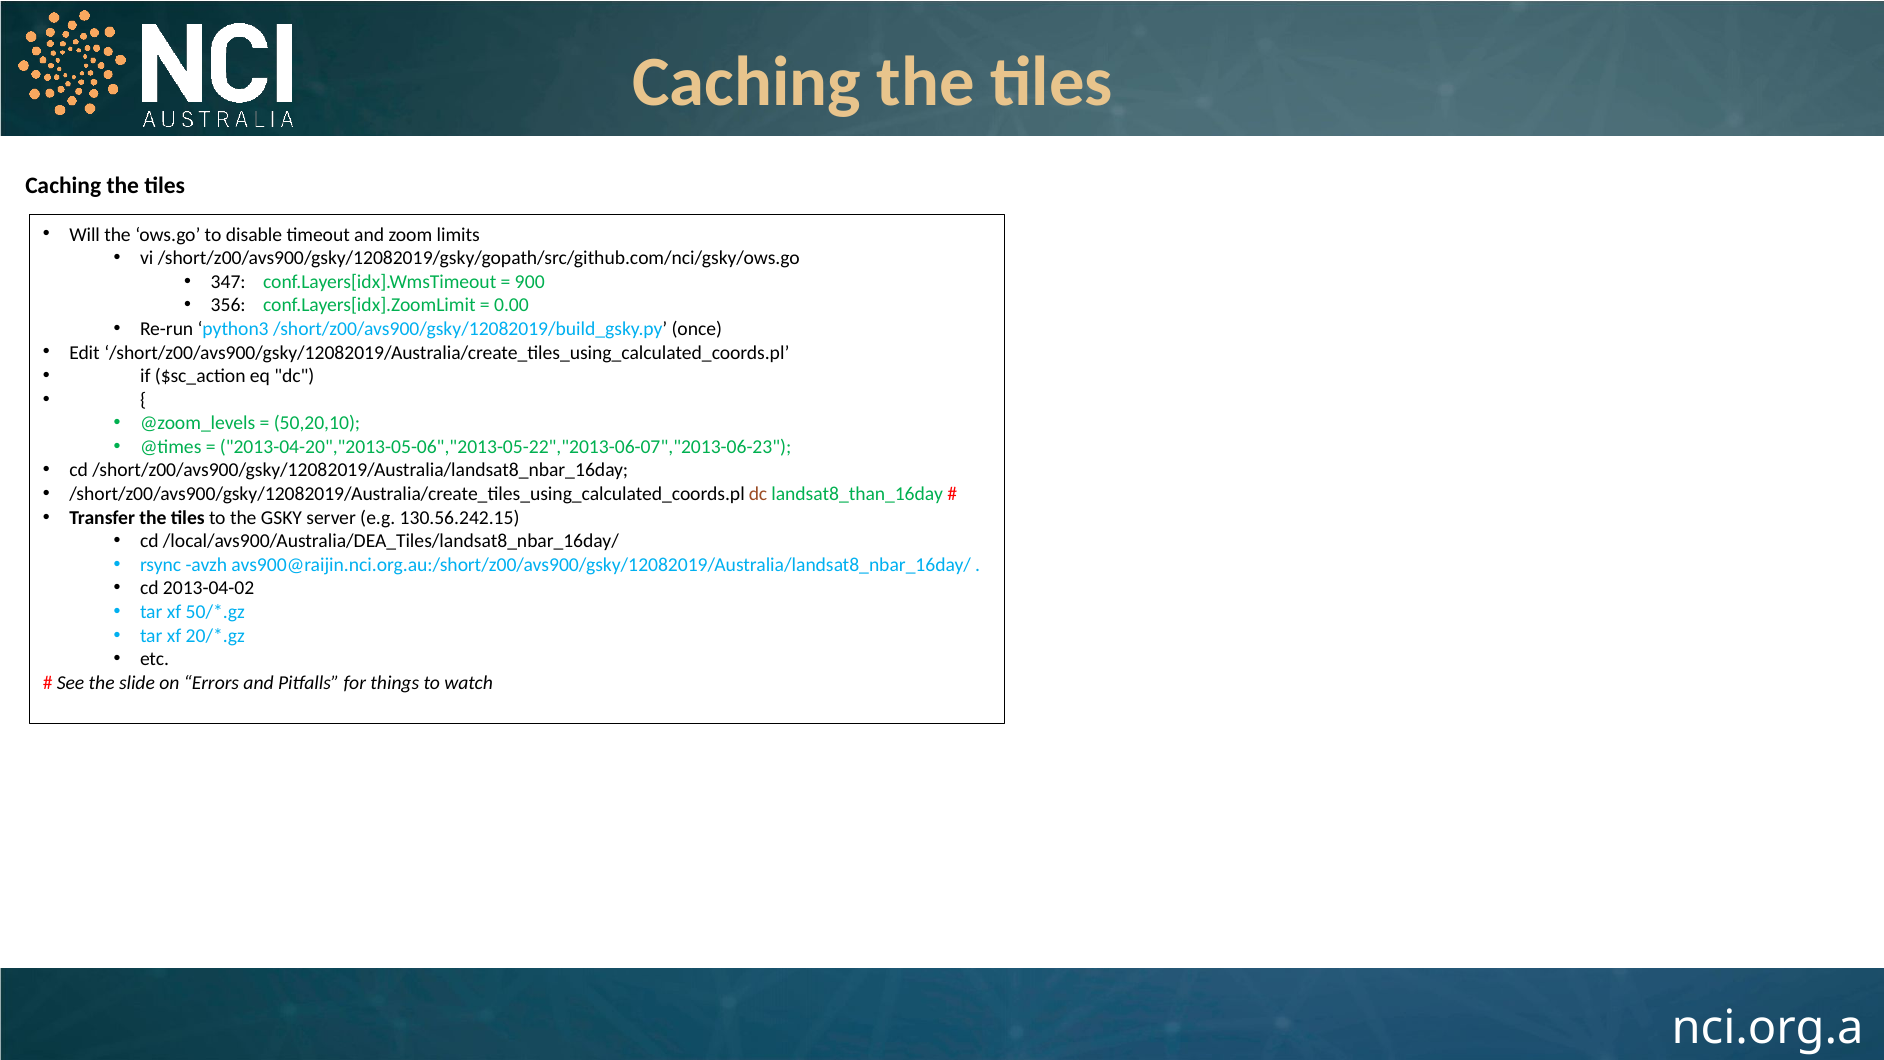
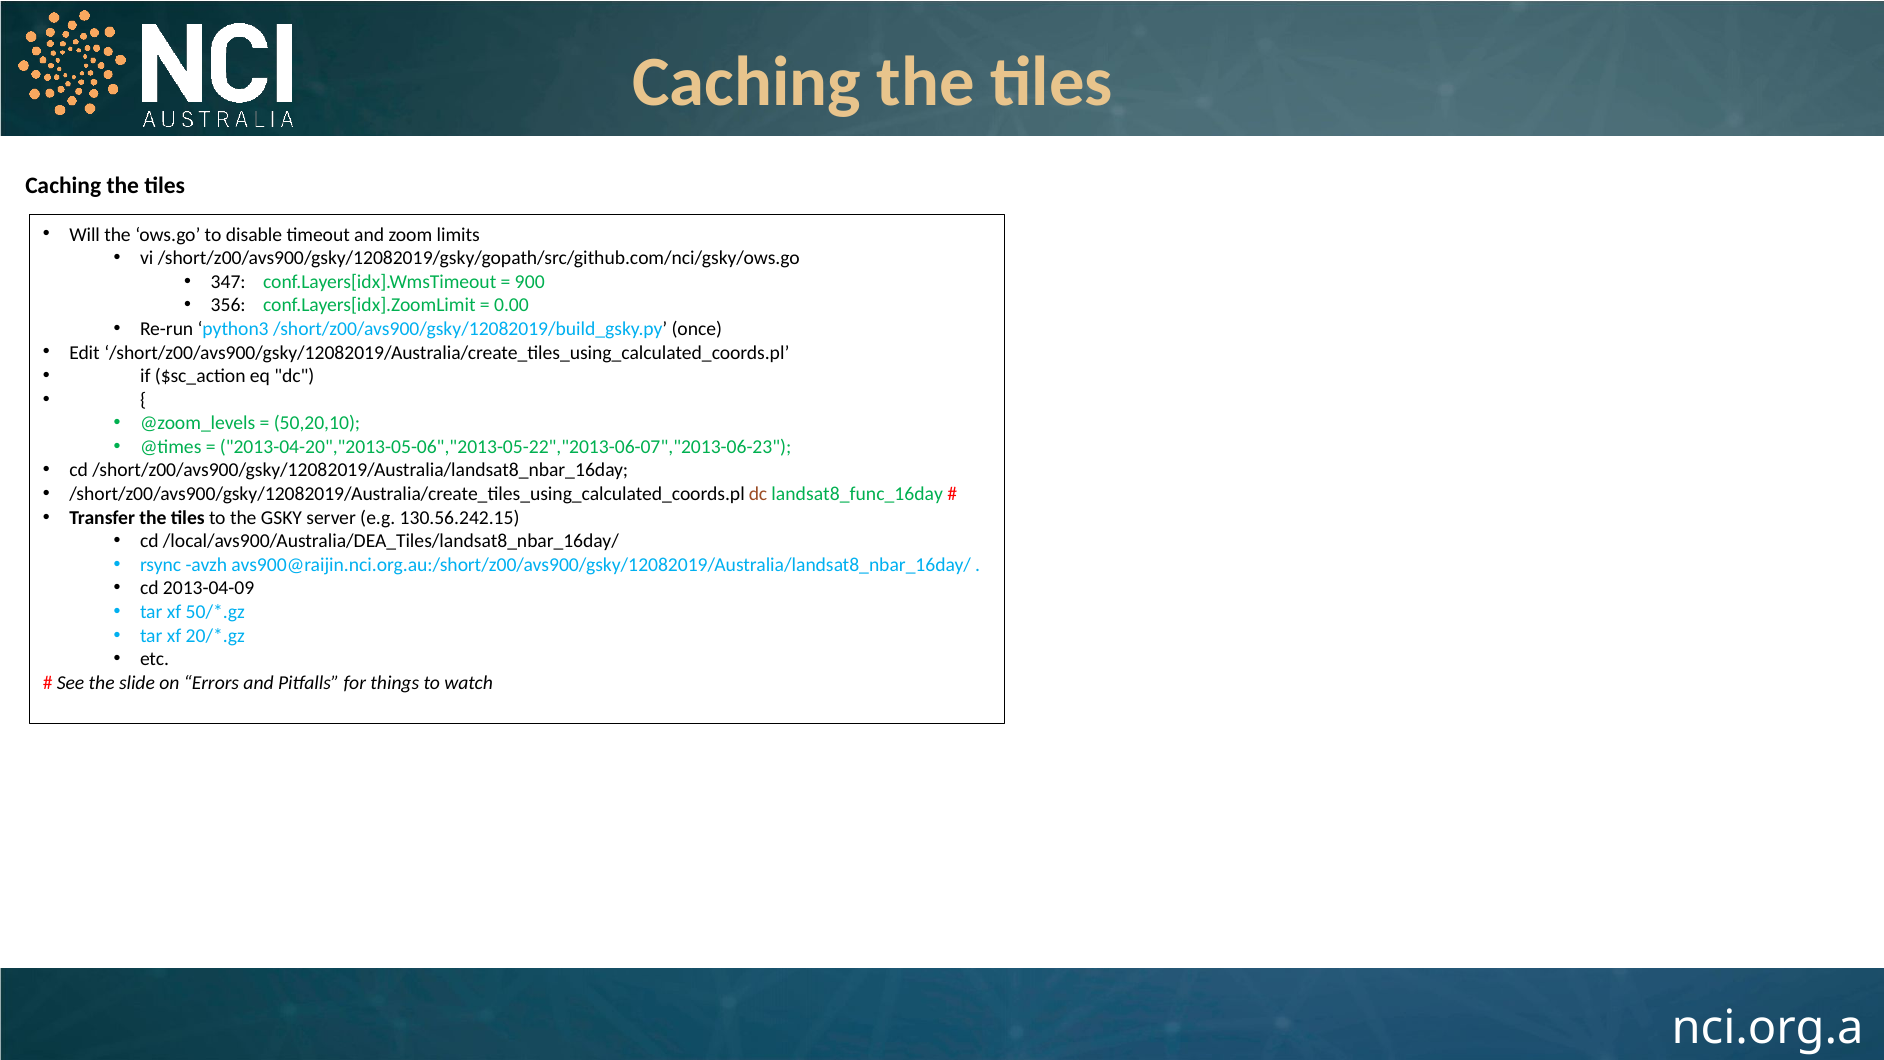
landsat8_than_16day: landsat8_than_16day -> landsat8_func_16day
2013-04-02: 2013-04-02 -> 2013-04-09
